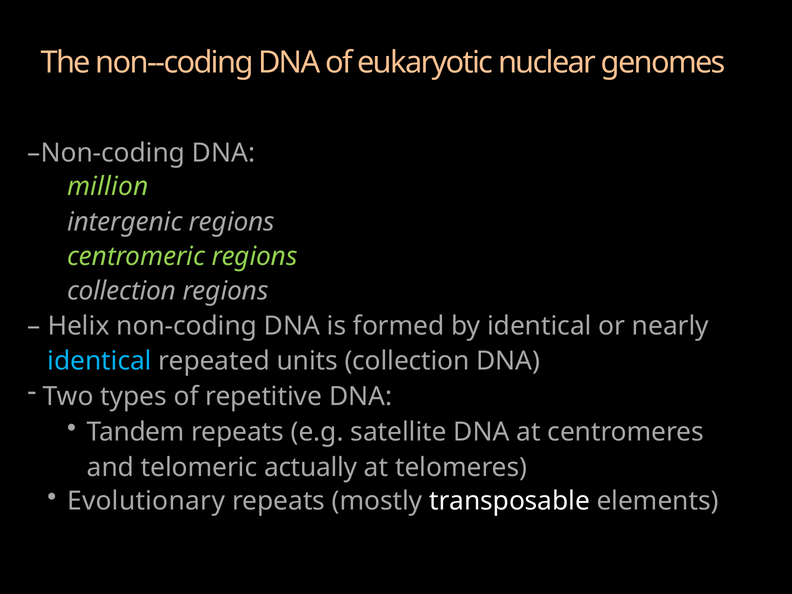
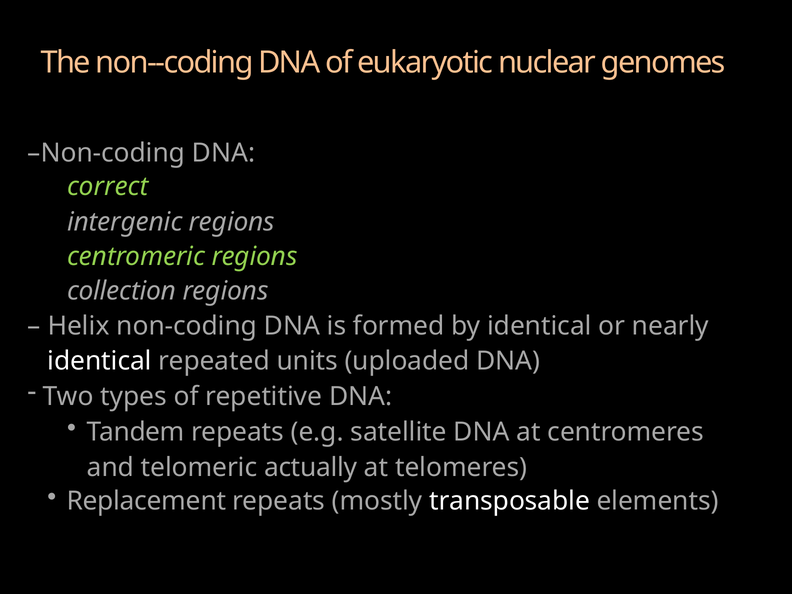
million: million -> correct
identical at (99, 361) colour: light blue -> white
units collection: collection -> uploaded
Evolutionary: Evolutionary -> Replacement
